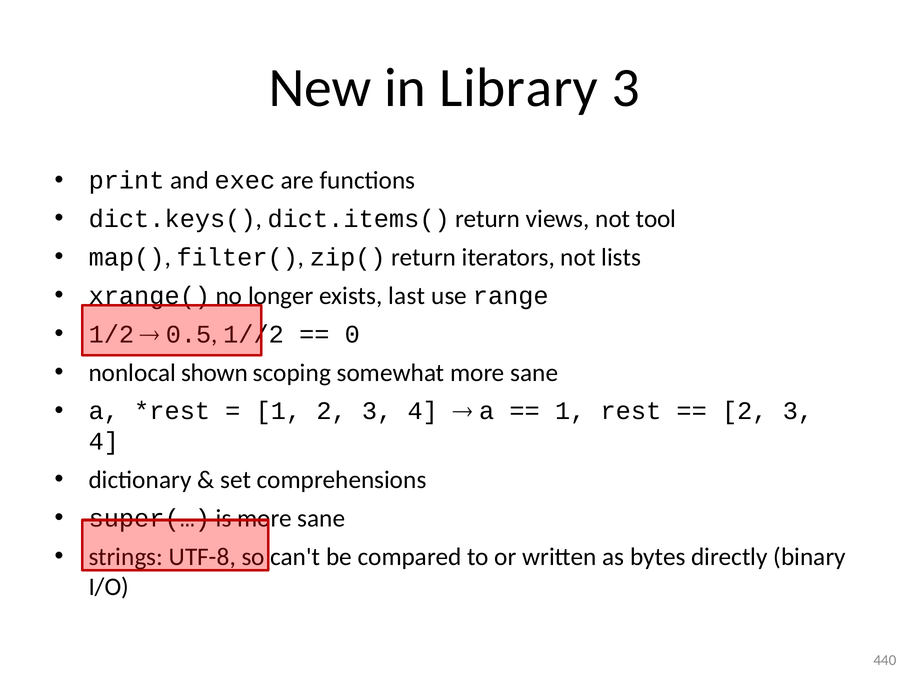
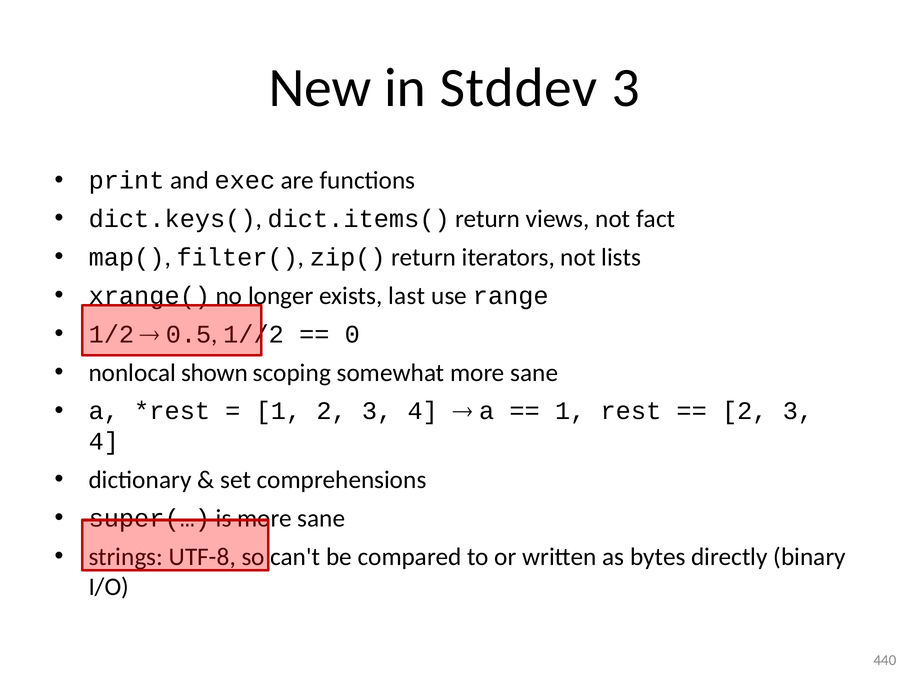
Library: Library -> Stddev
tool: tool -> fact
